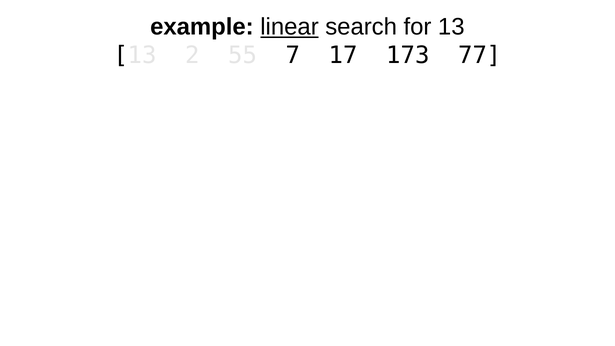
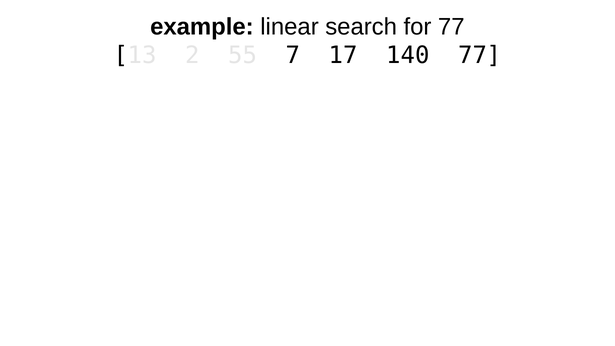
linear underline: present -> none
for 13: 13 -> 77
173: 173 -> 140
